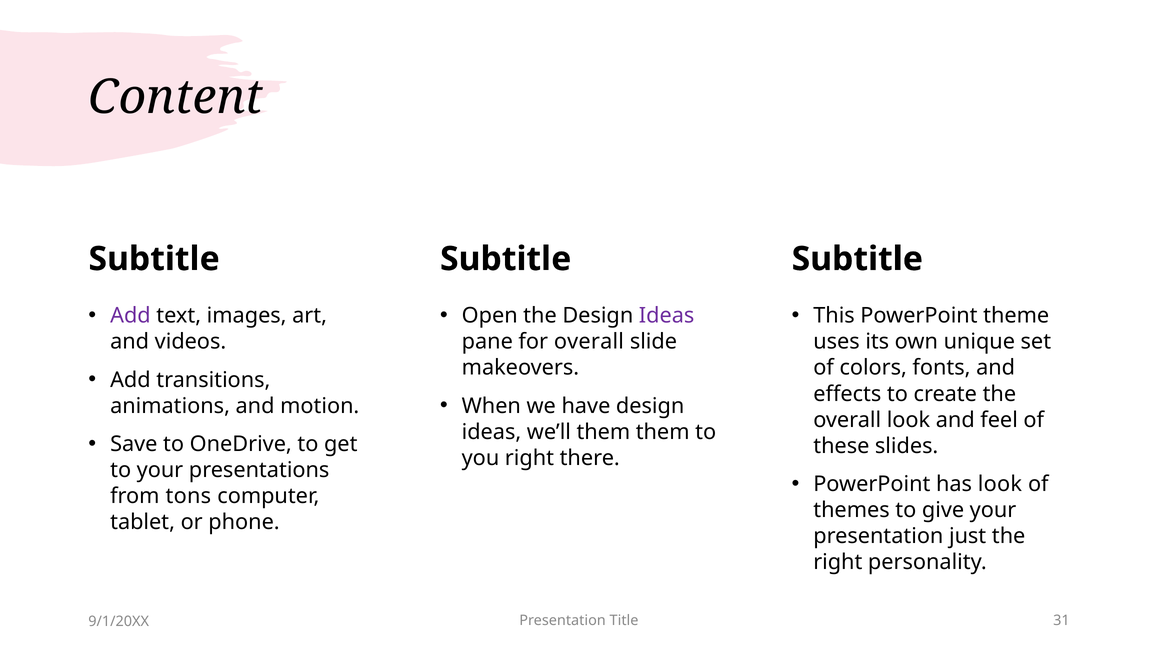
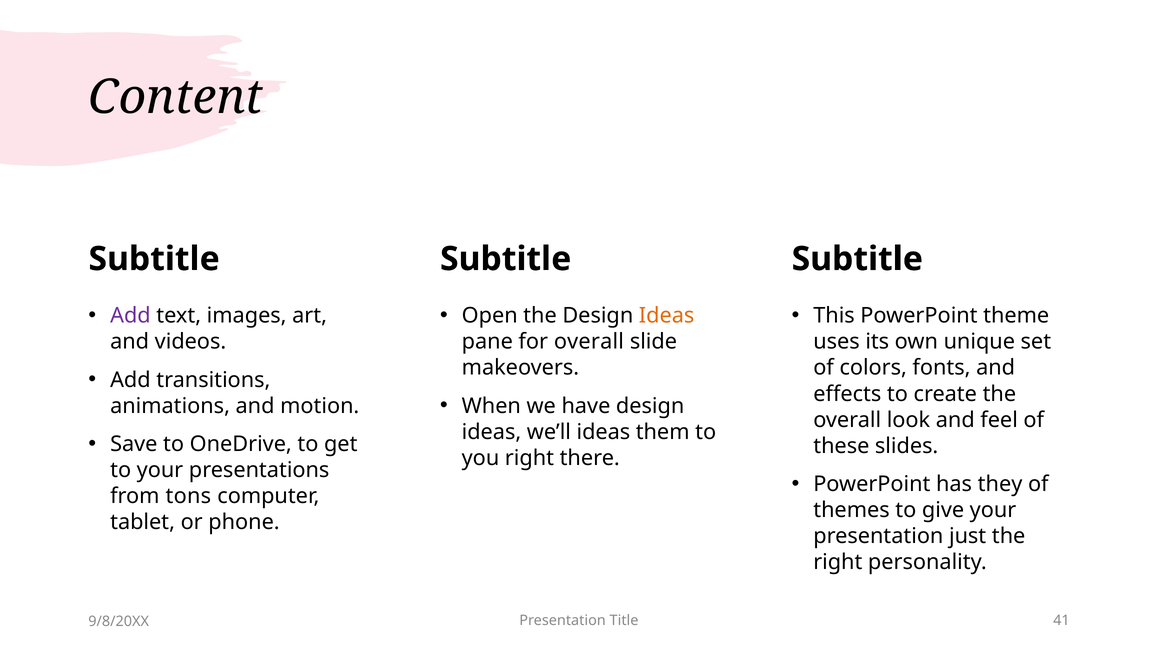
Ideas at (667, 316) colour: purple -> orange
we’ll them: them -> ideas
has look: look -> they
31: 31 -> 41
9/1/20XX: 9/1/20XX -> 9/8/20XX
